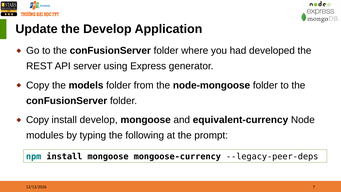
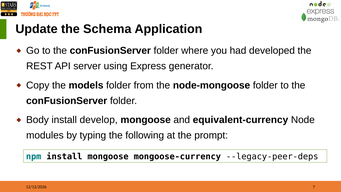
the Develop: Develop -> Schema
Copy at (38, 120): Copy -> Body
